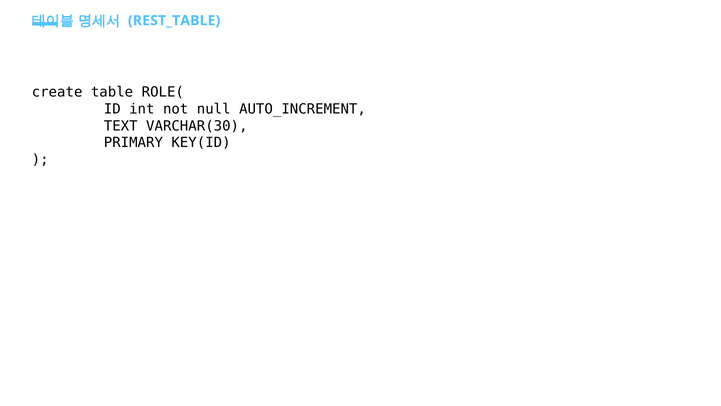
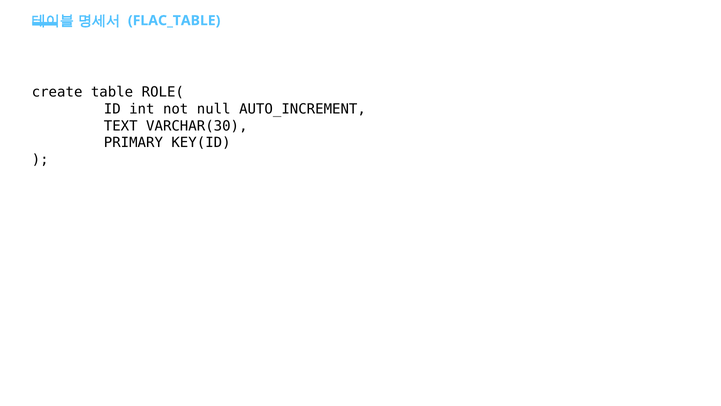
REST_TABLE: REST_TABLE -> FLAC_TABLE
